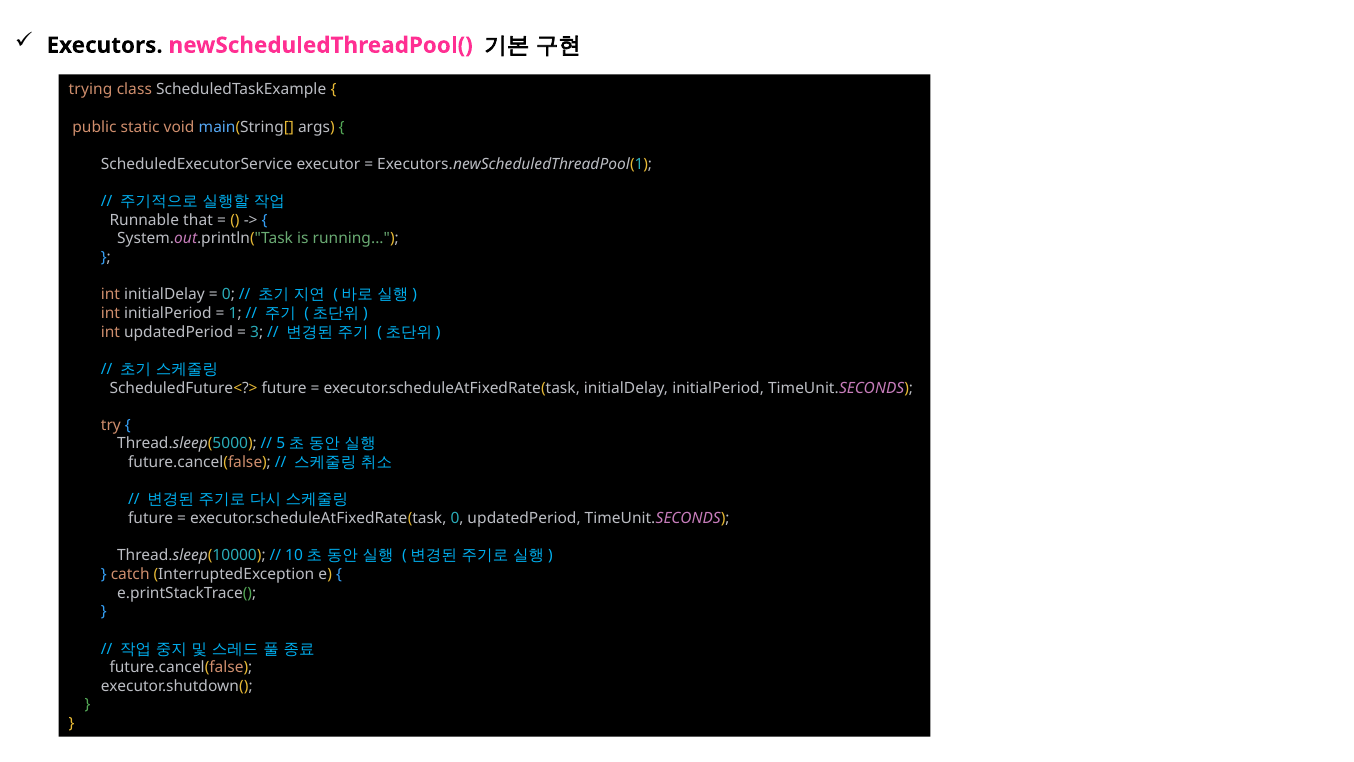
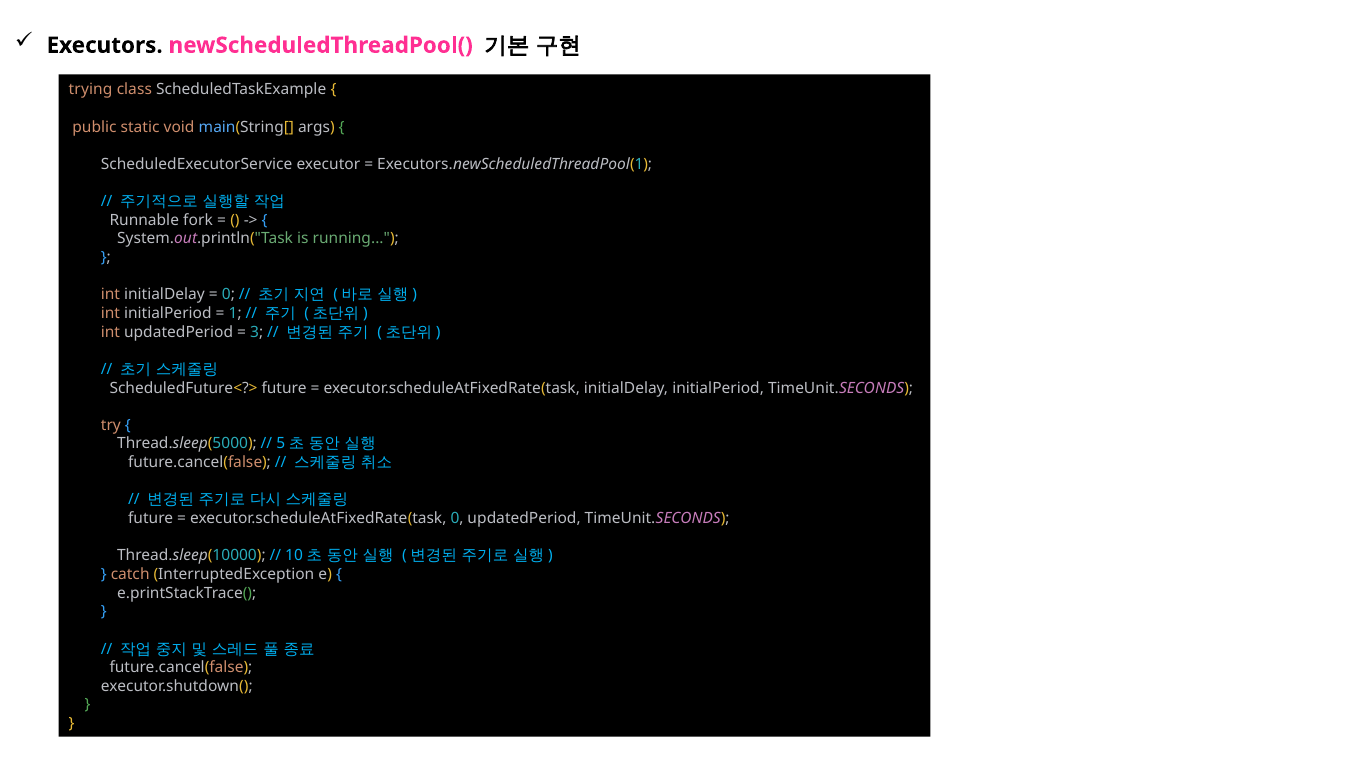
that: that -> fork
